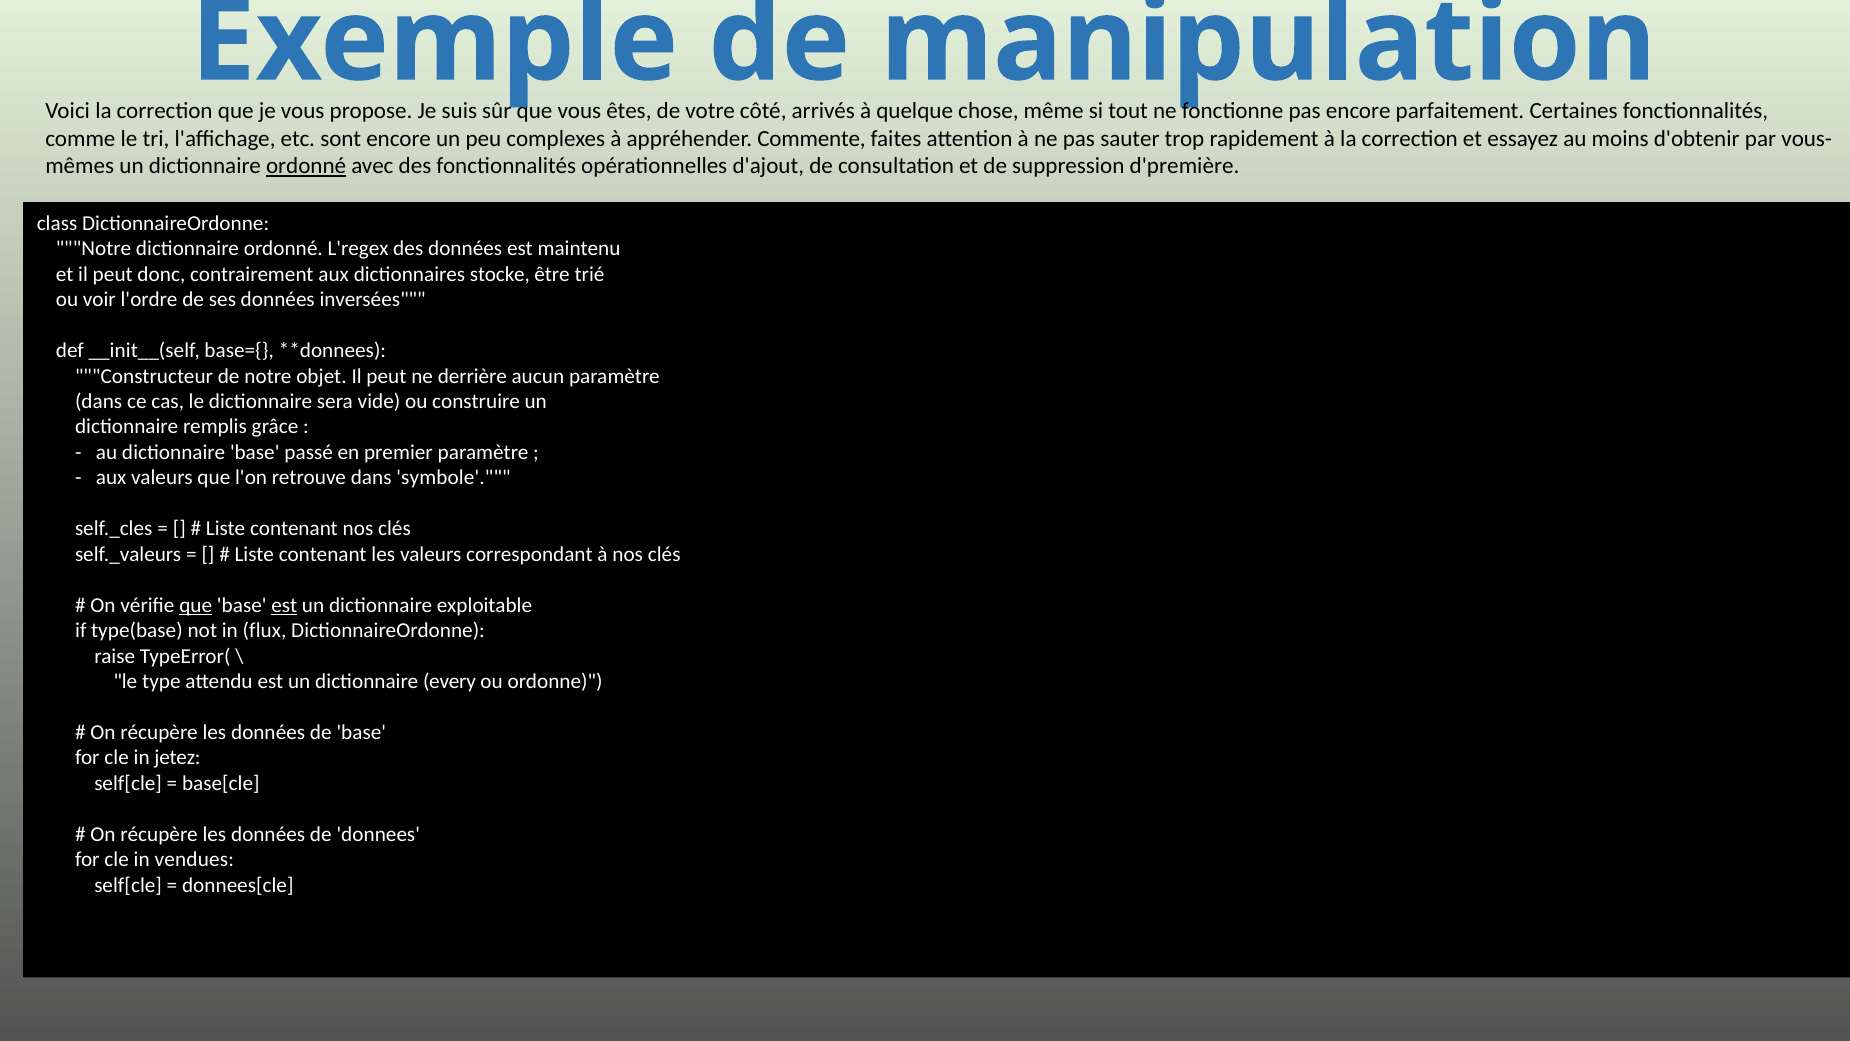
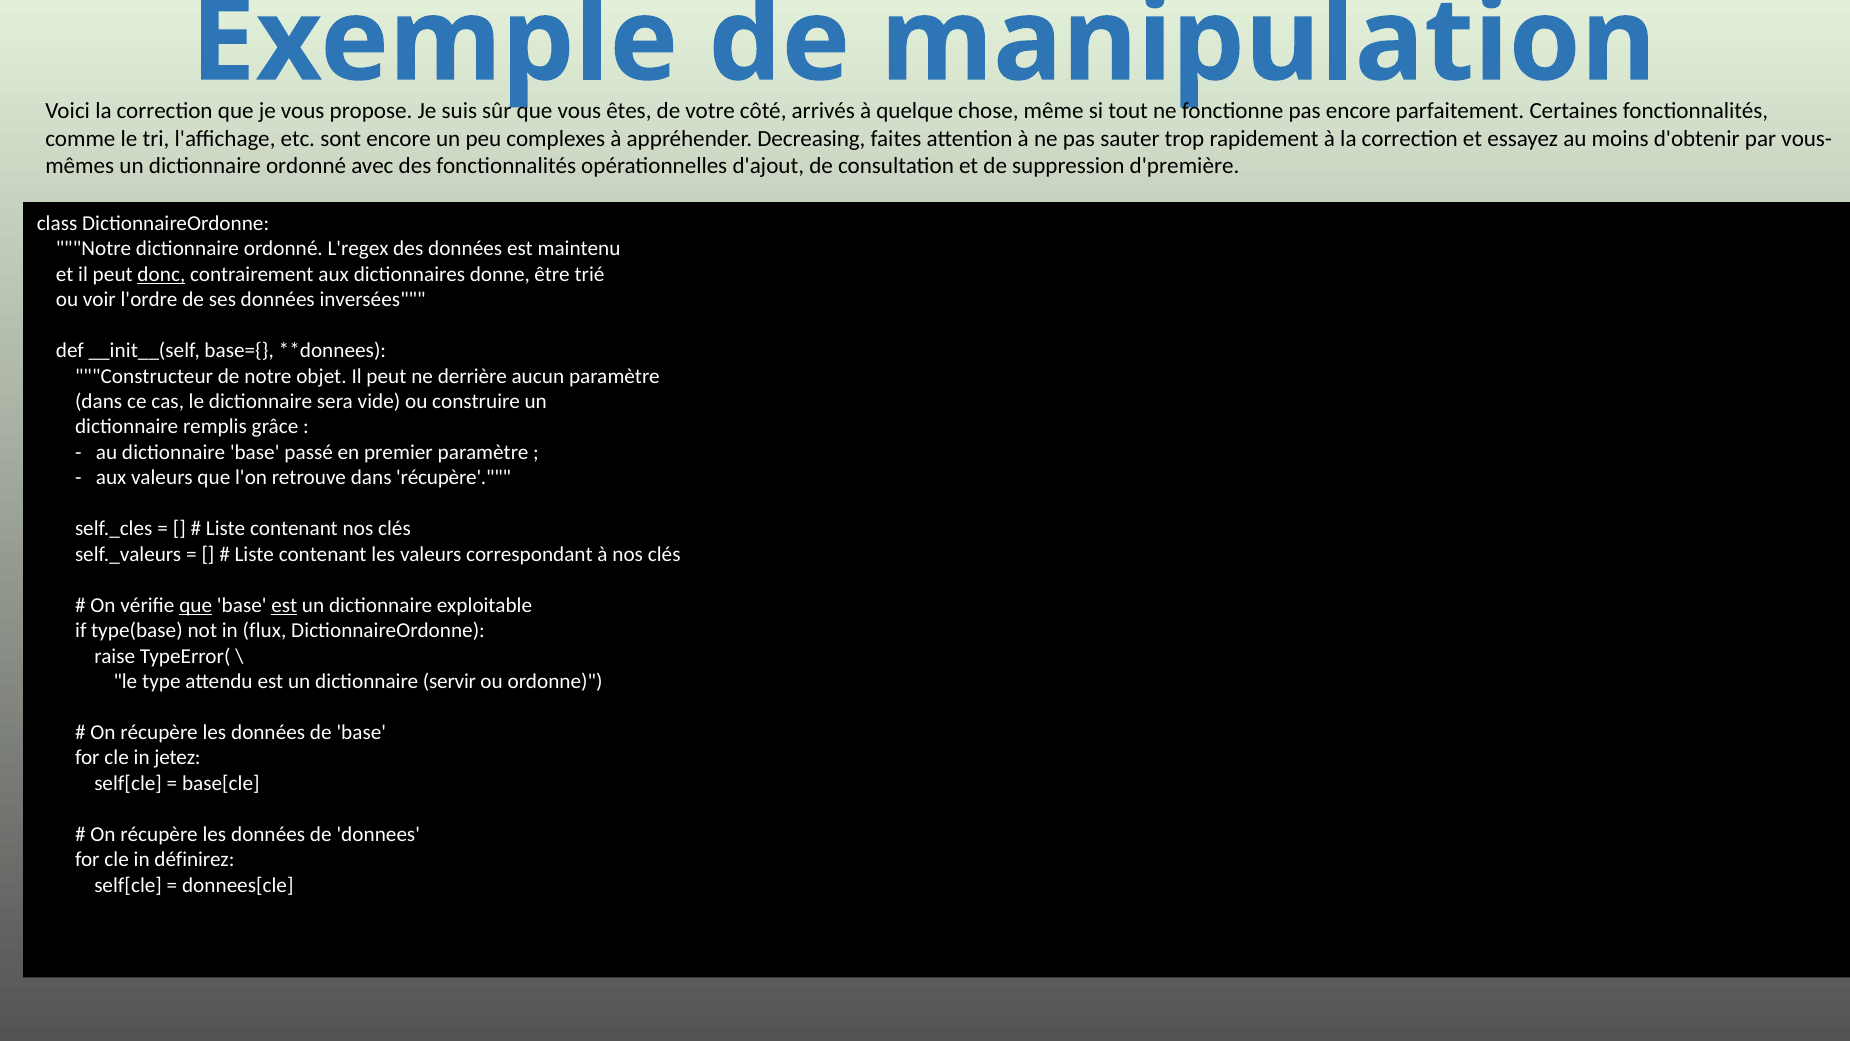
Commente: Commente -> Decreasing
ordonné at (306, 166) underline: present -> none
donc underline: none -> present
stocke: stocke -> donne
dans symbole: symbole -> récupère
every: every -> servir
vendues: vendues -> définirez
